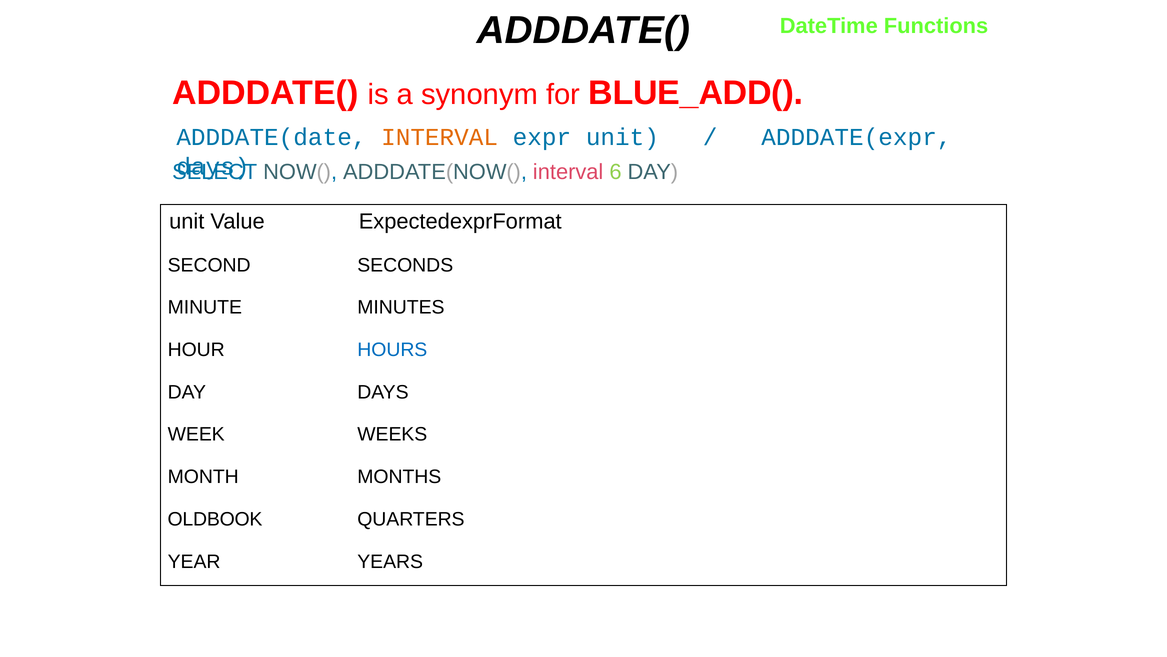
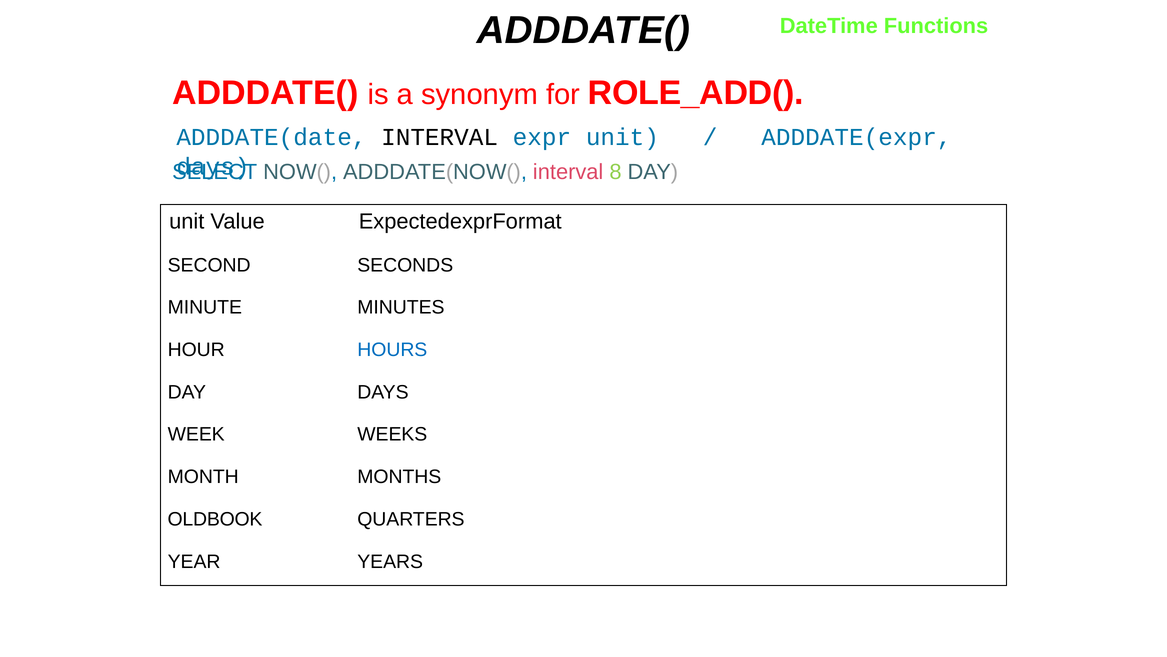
BLUE_ADD(: BLUE_ADD( -> ROLE_ADD(
INTERVAL at (440, 137) colour: orange -> black
6: 6 -> 8
